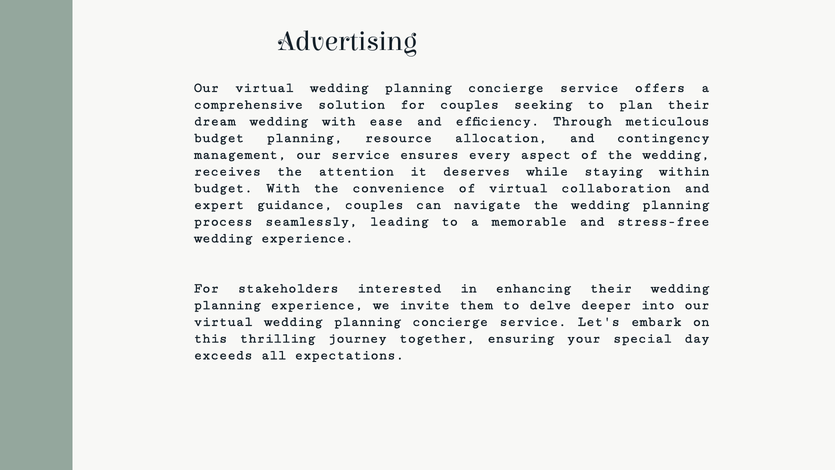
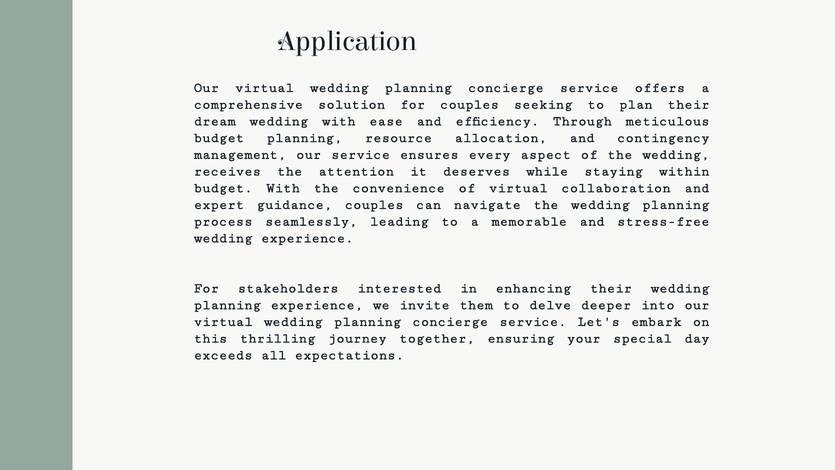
Advertising: Advertising -> Application
